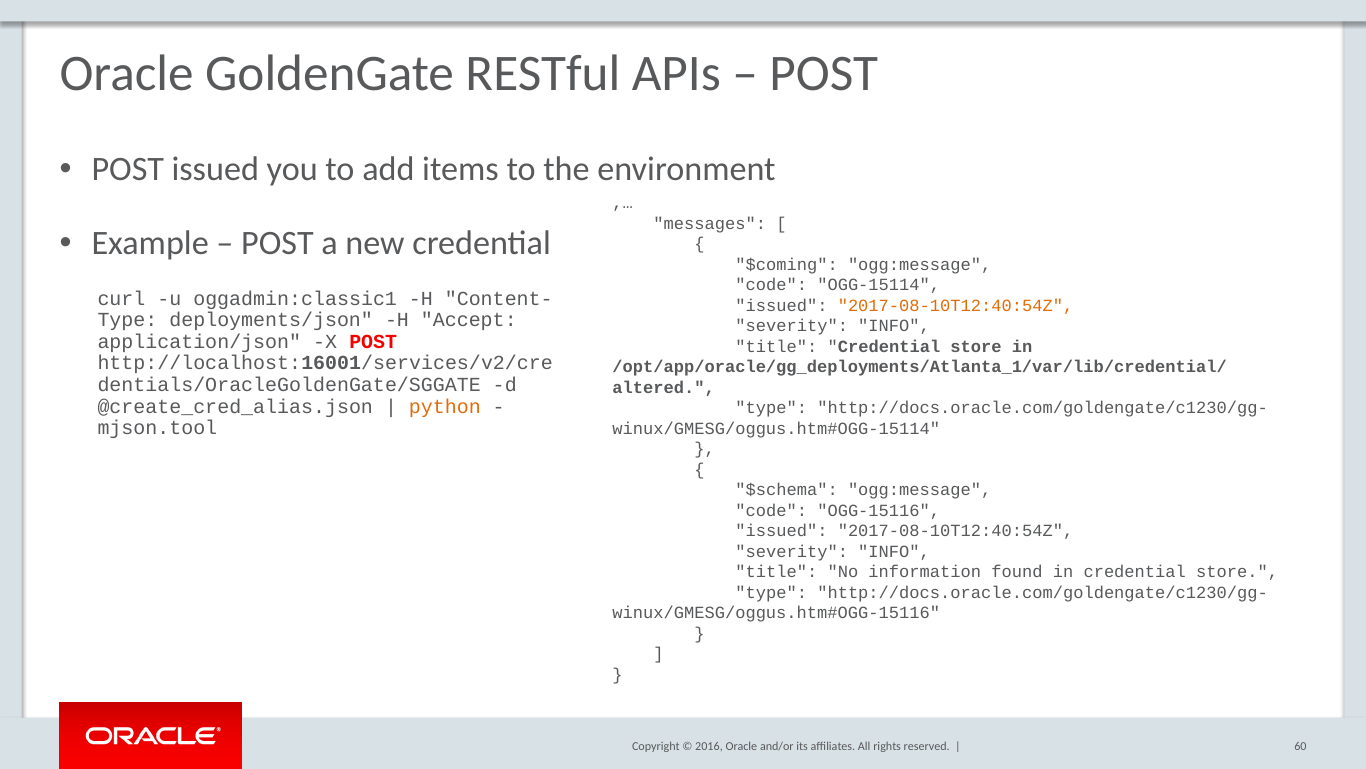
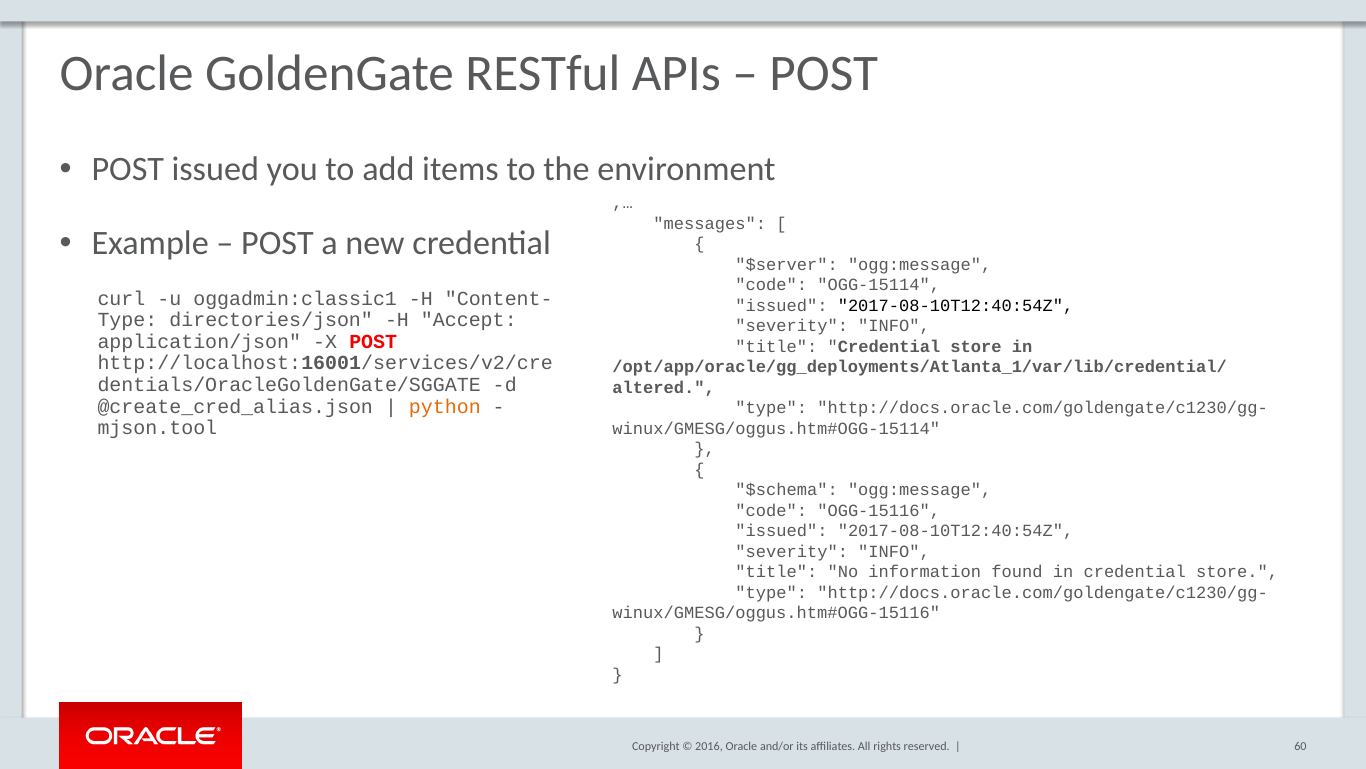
$coming: $coming -> $server
2017-08-10T12:40:54Z at (956, 305) colour: orange -> black
deployments/json: deployments/json -> directories/json
